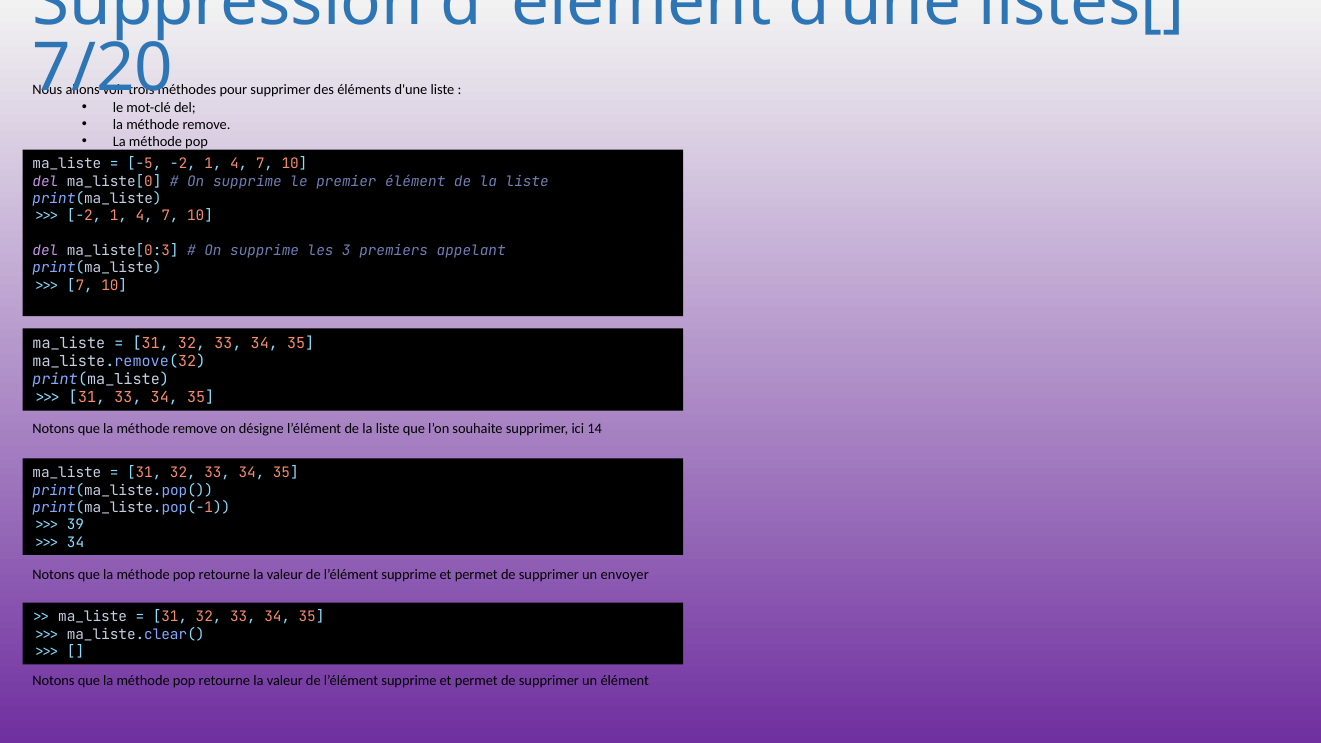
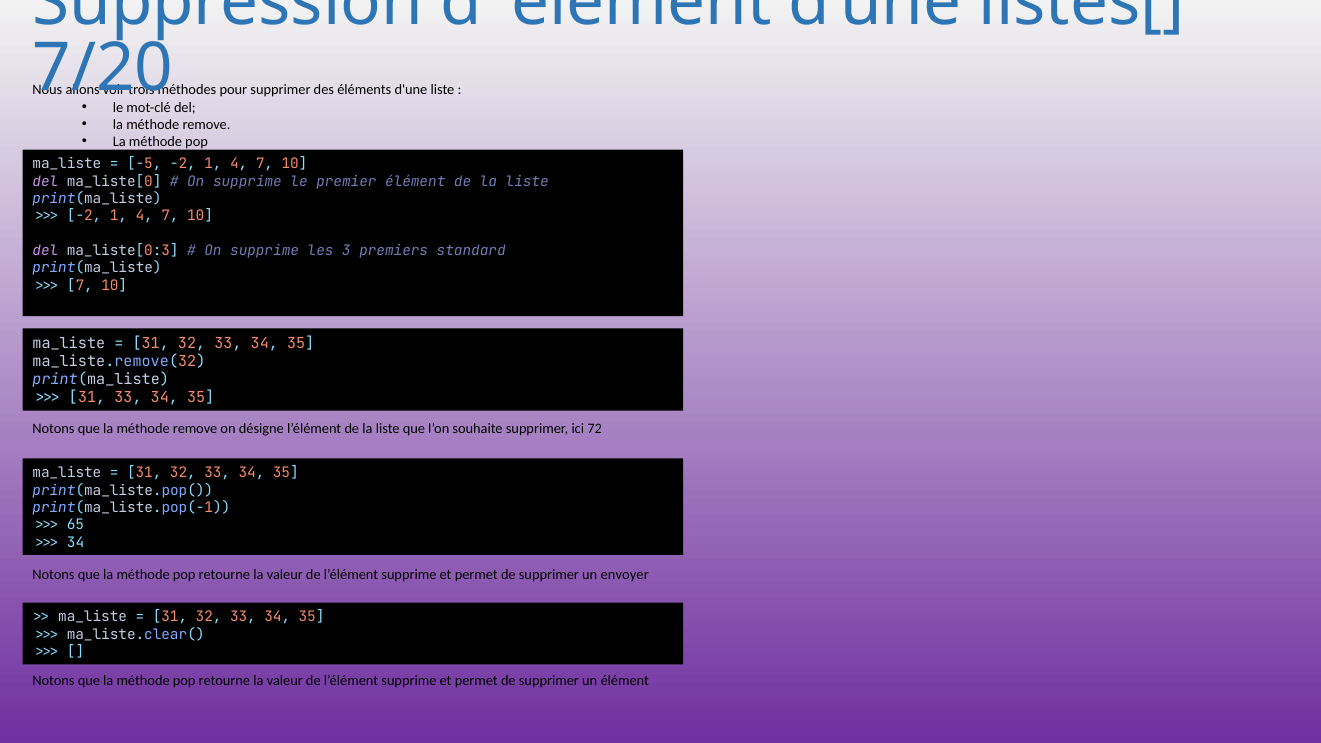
appelant: appelant -> standard
14: 14 -> 72
39: 39 -> 65
